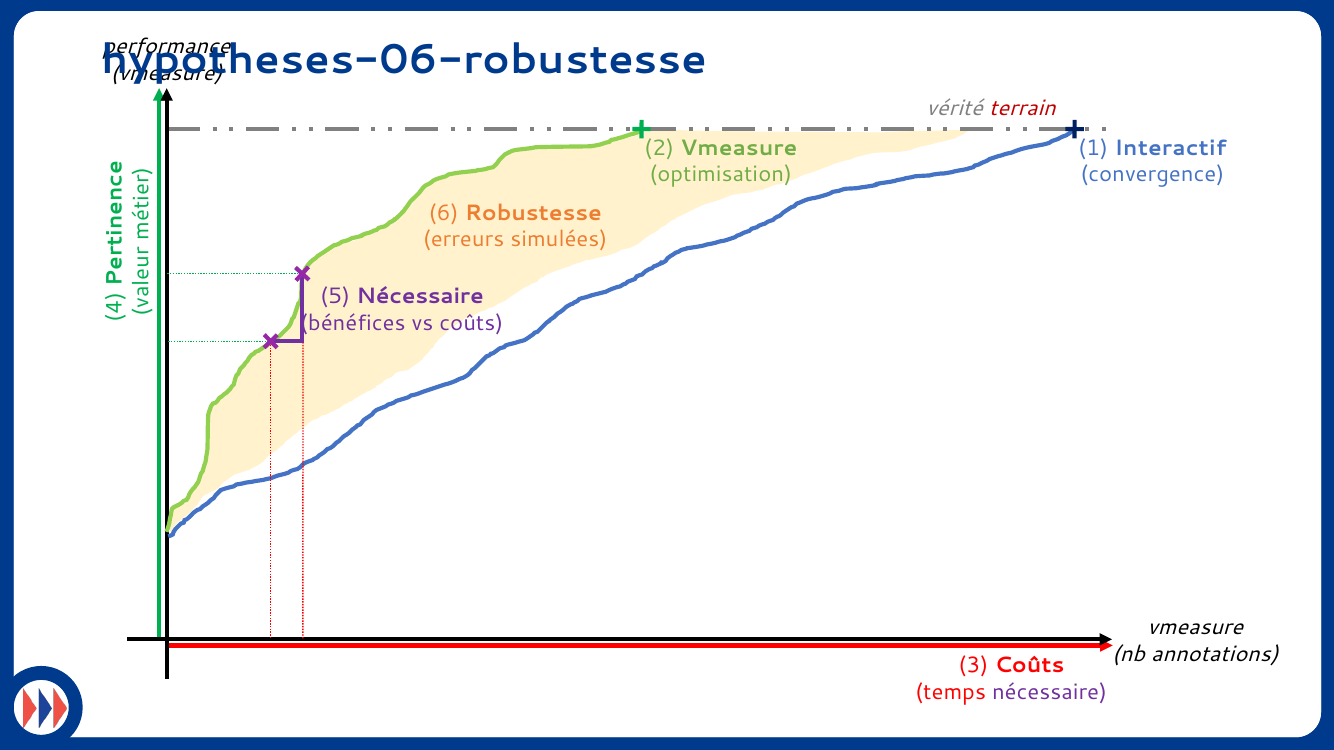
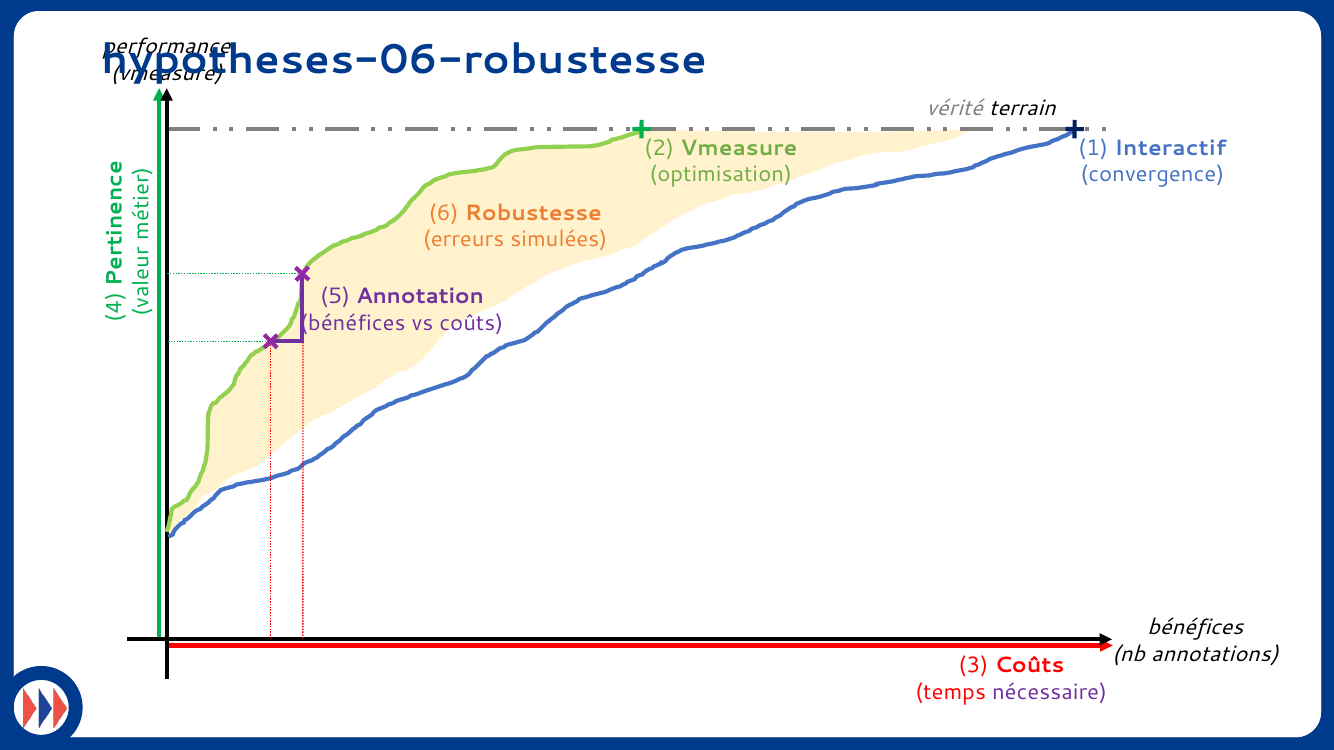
terrain colour: red -> black
5 Nécessaire: Nécessaire -> Annotation
vmeasure at (1195, 627): vmeasure -> bénéfices
